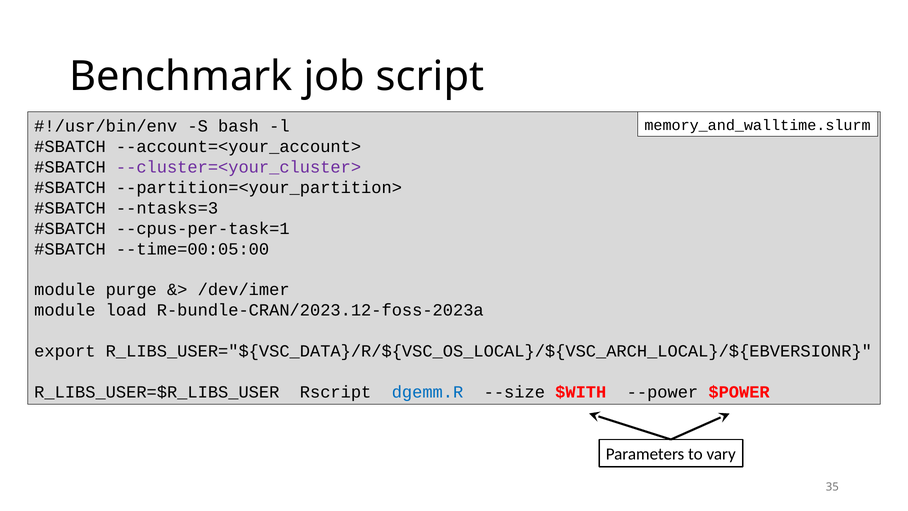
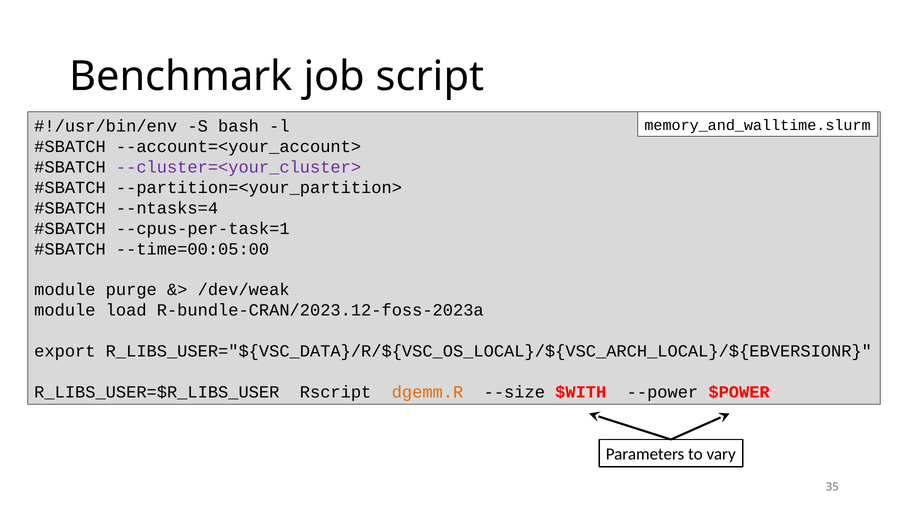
--ntasks=3: --ntasks=3 -> --ntasks=4
/dev/imer: /dev/imer -> /dev/weak
dgemm.R colour: blue -> orange
